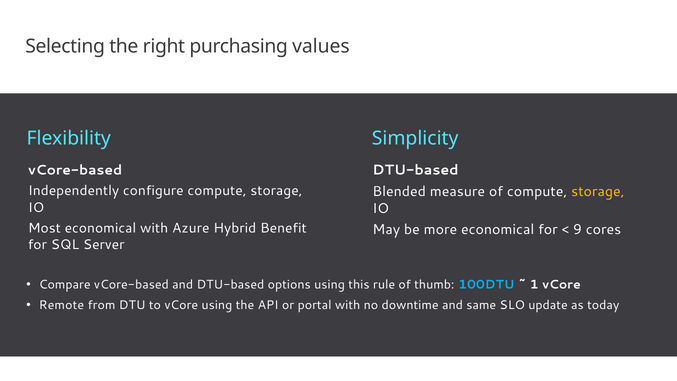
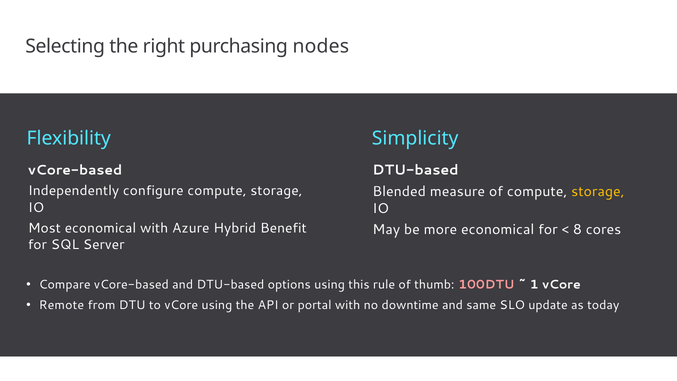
values: values -> nodes
9: 9 -> 8
100DTU colour: light blue -> pink
